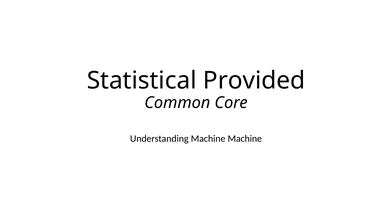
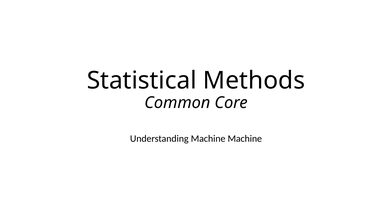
Provided: Provided -> Methods
